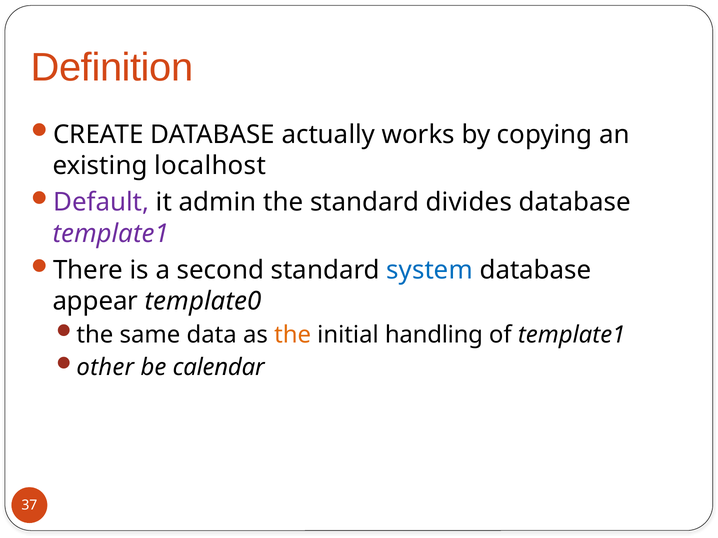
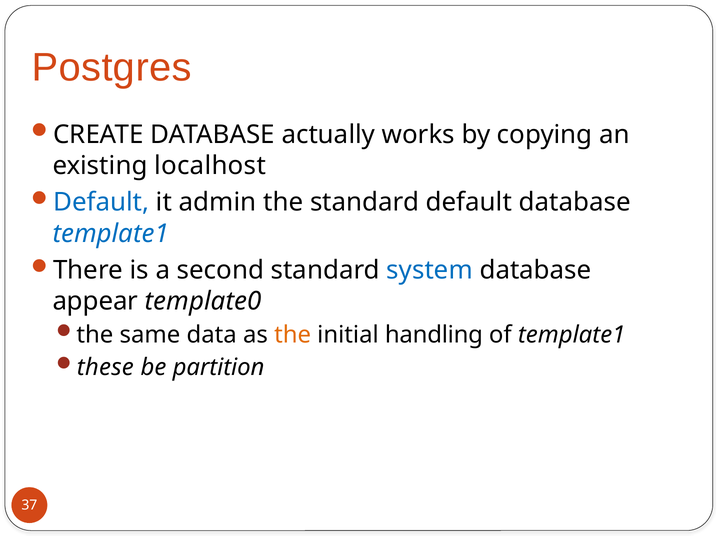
Definition: Definition -> Postgres
Default at (101, 203) colour: purple -> blue
standard divides: divides -> default
template1 at (111, 234) colour: purple -> blue
other: other -> these
calendar: calendar -> partition
